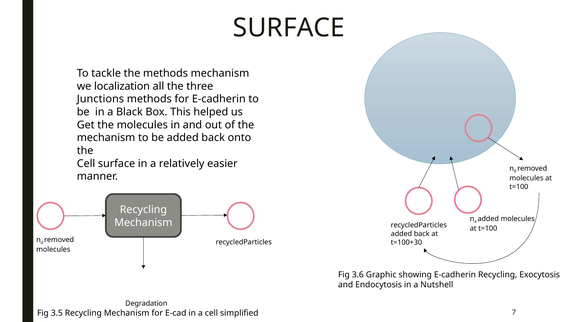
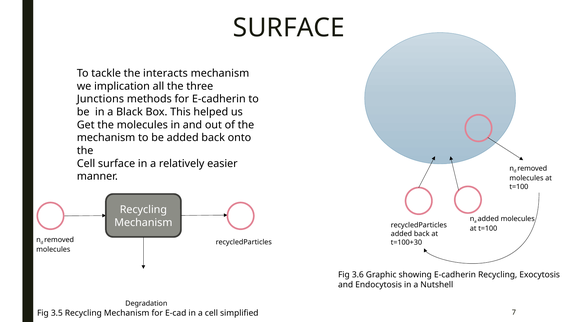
the methods: methods -> interacts
localization: localization -> implication
